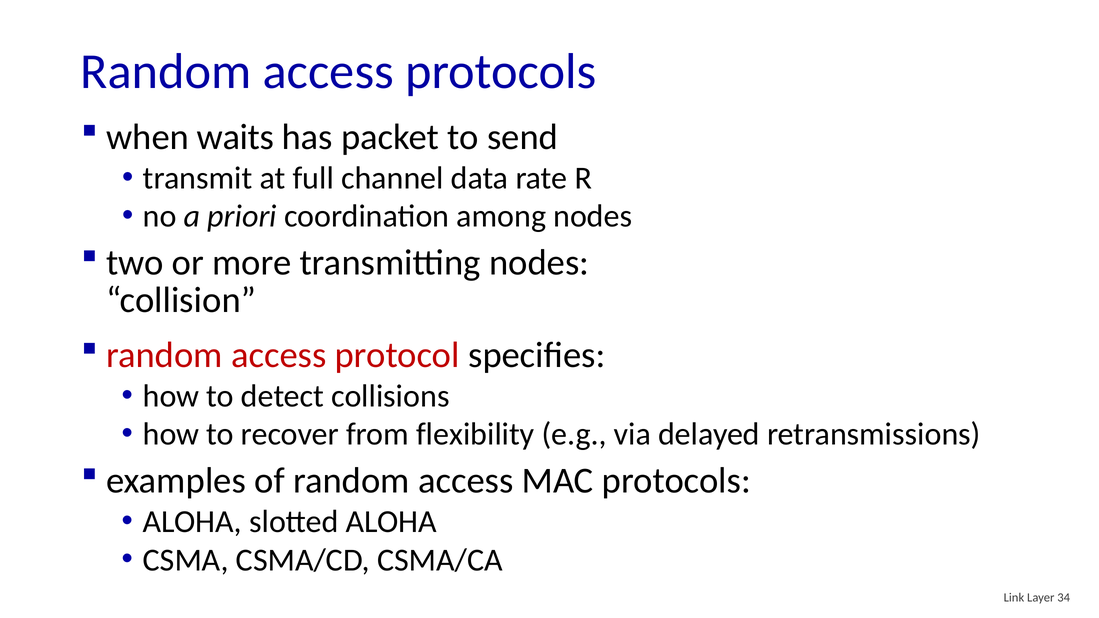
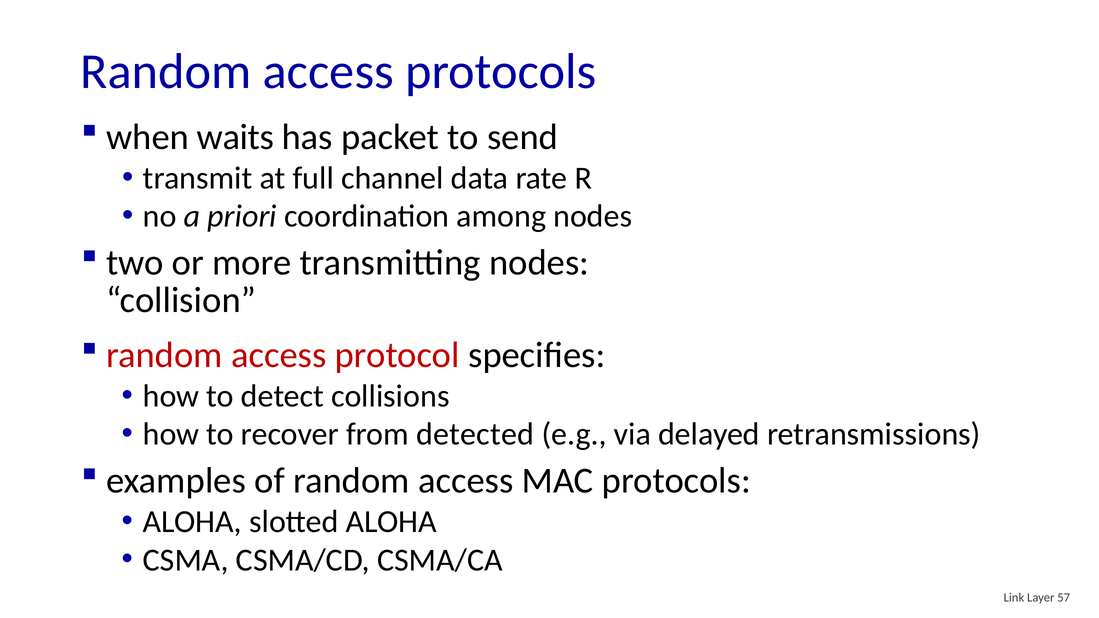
flexibility: flexibility -> detected
34: 34 -> 57
